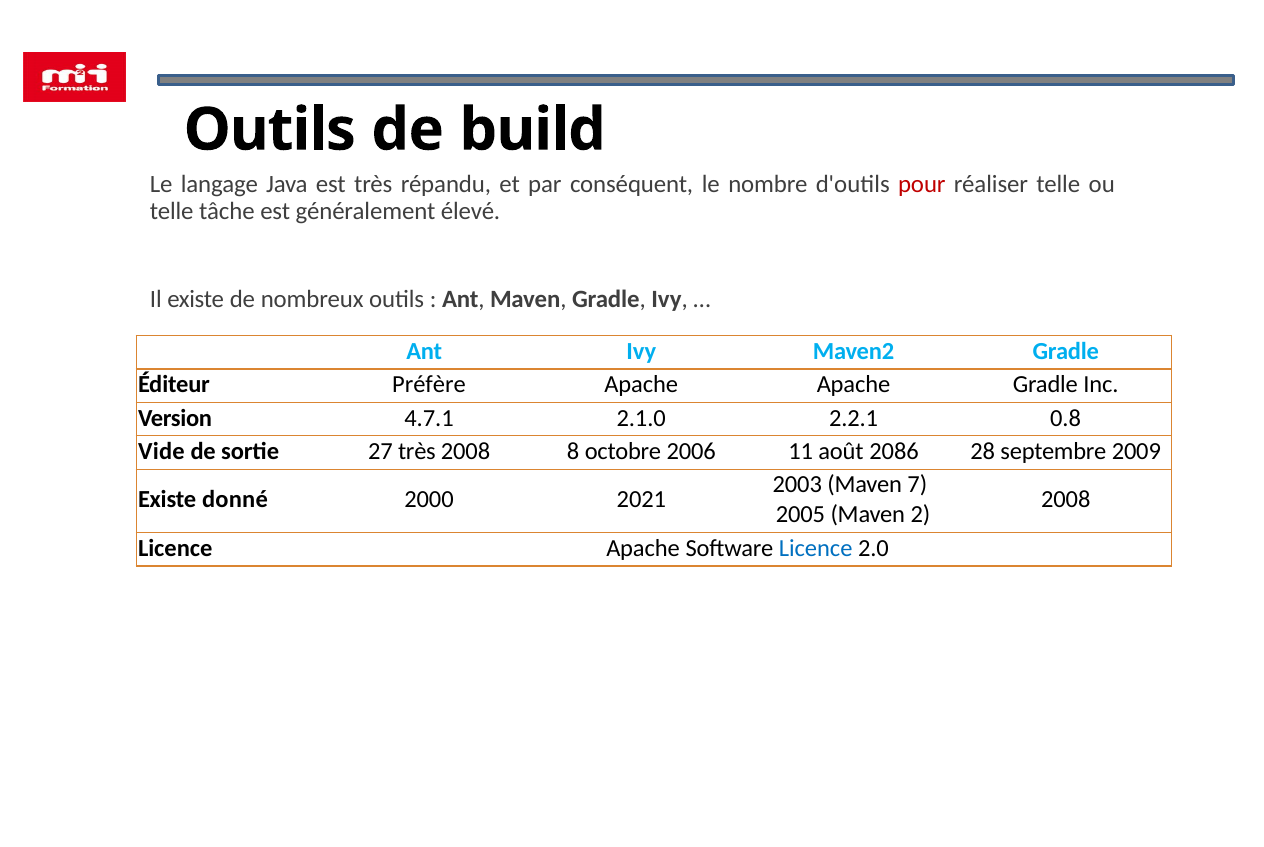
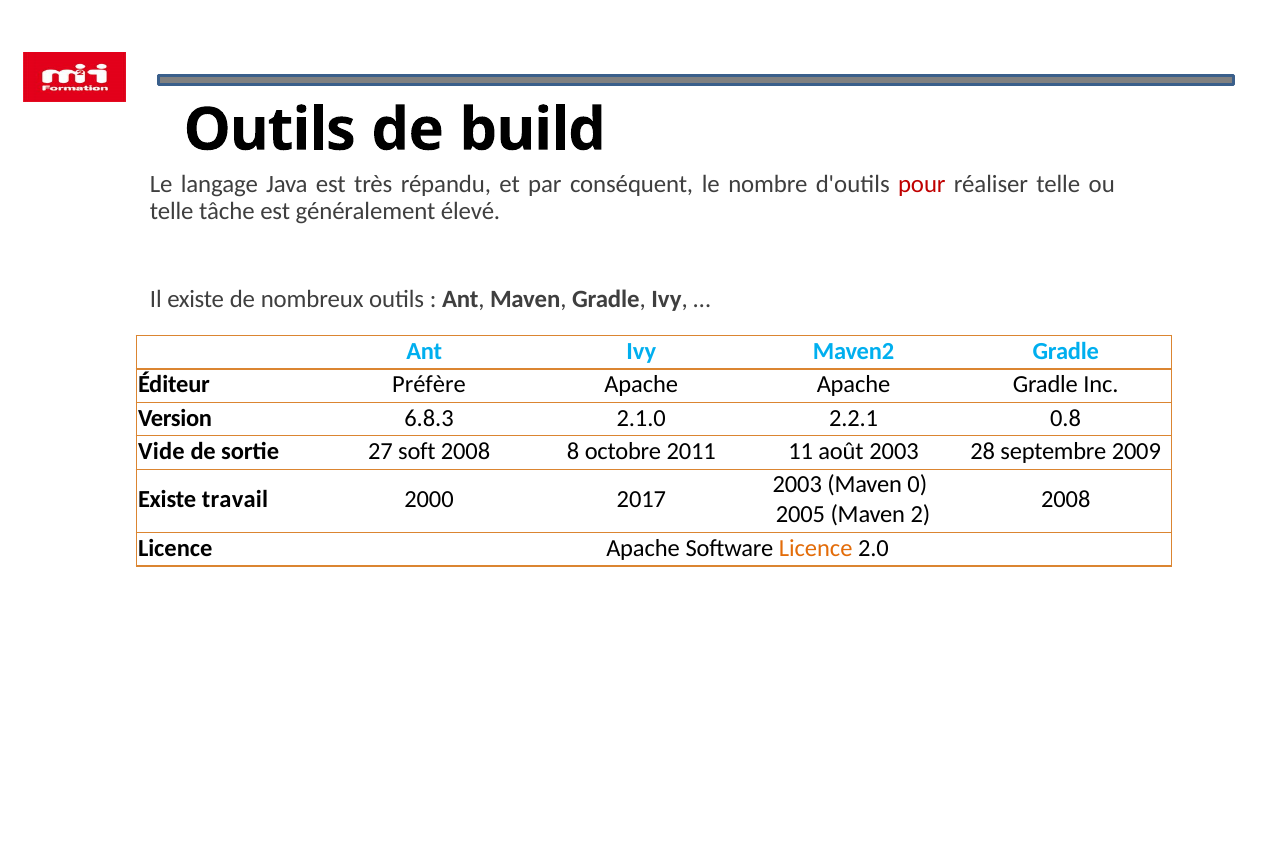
4.7.1: 4.7.1 -> 6.8.3
27 très: très -> soft
2006: 2006 -> 2011
août 2086: 2086 -> 2003
7: 7 -> 0
donné: donné -> travail
2021: 2021 -> 2017
Licence at (816, 548) colour: blue -> orange
